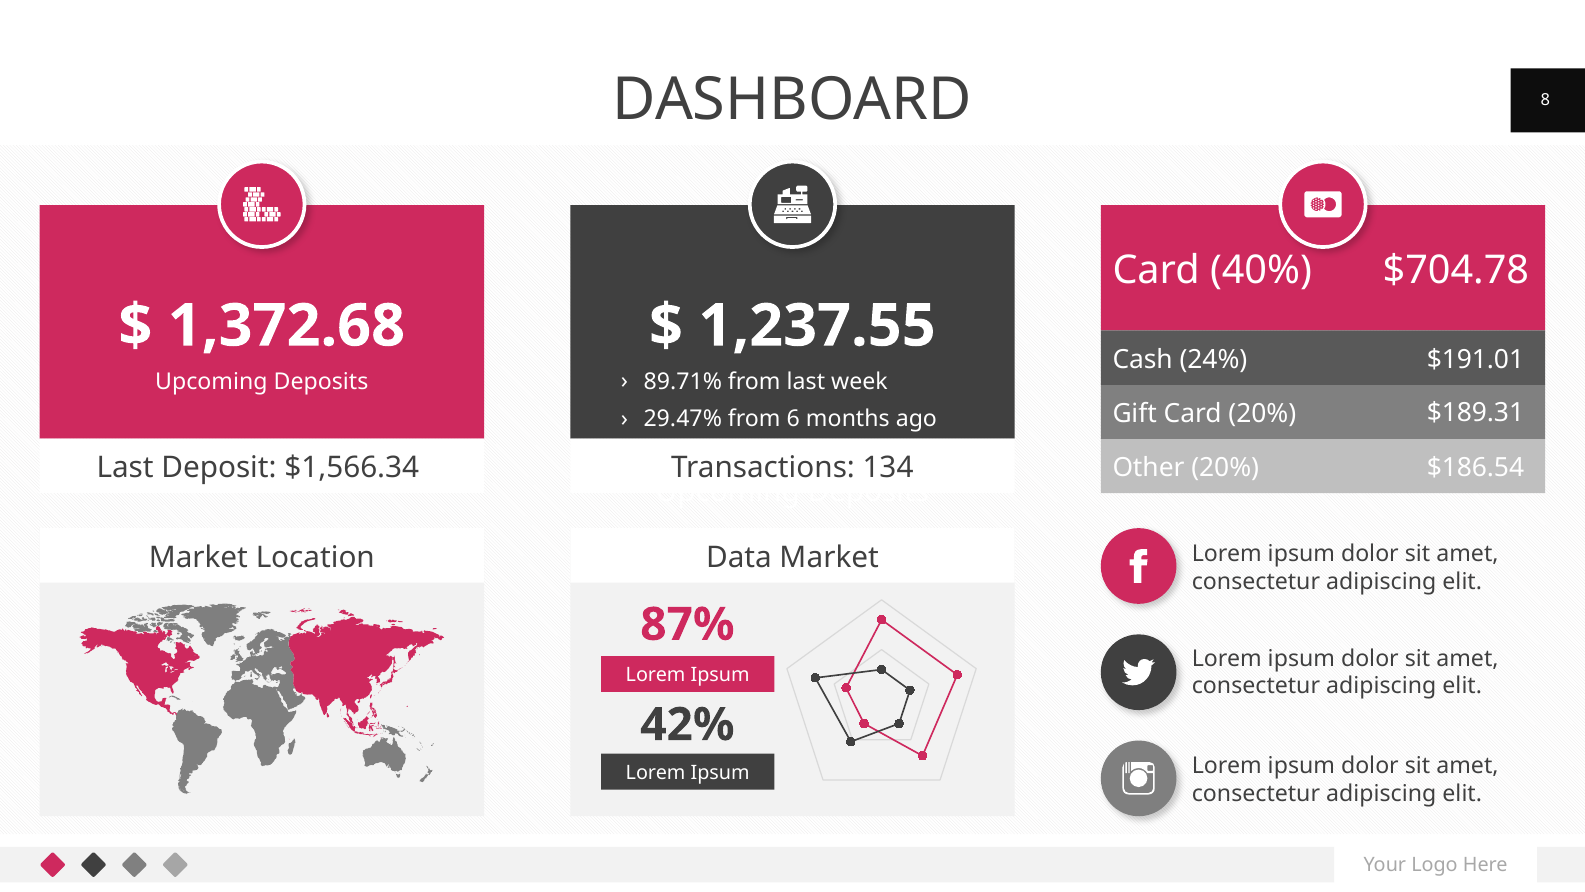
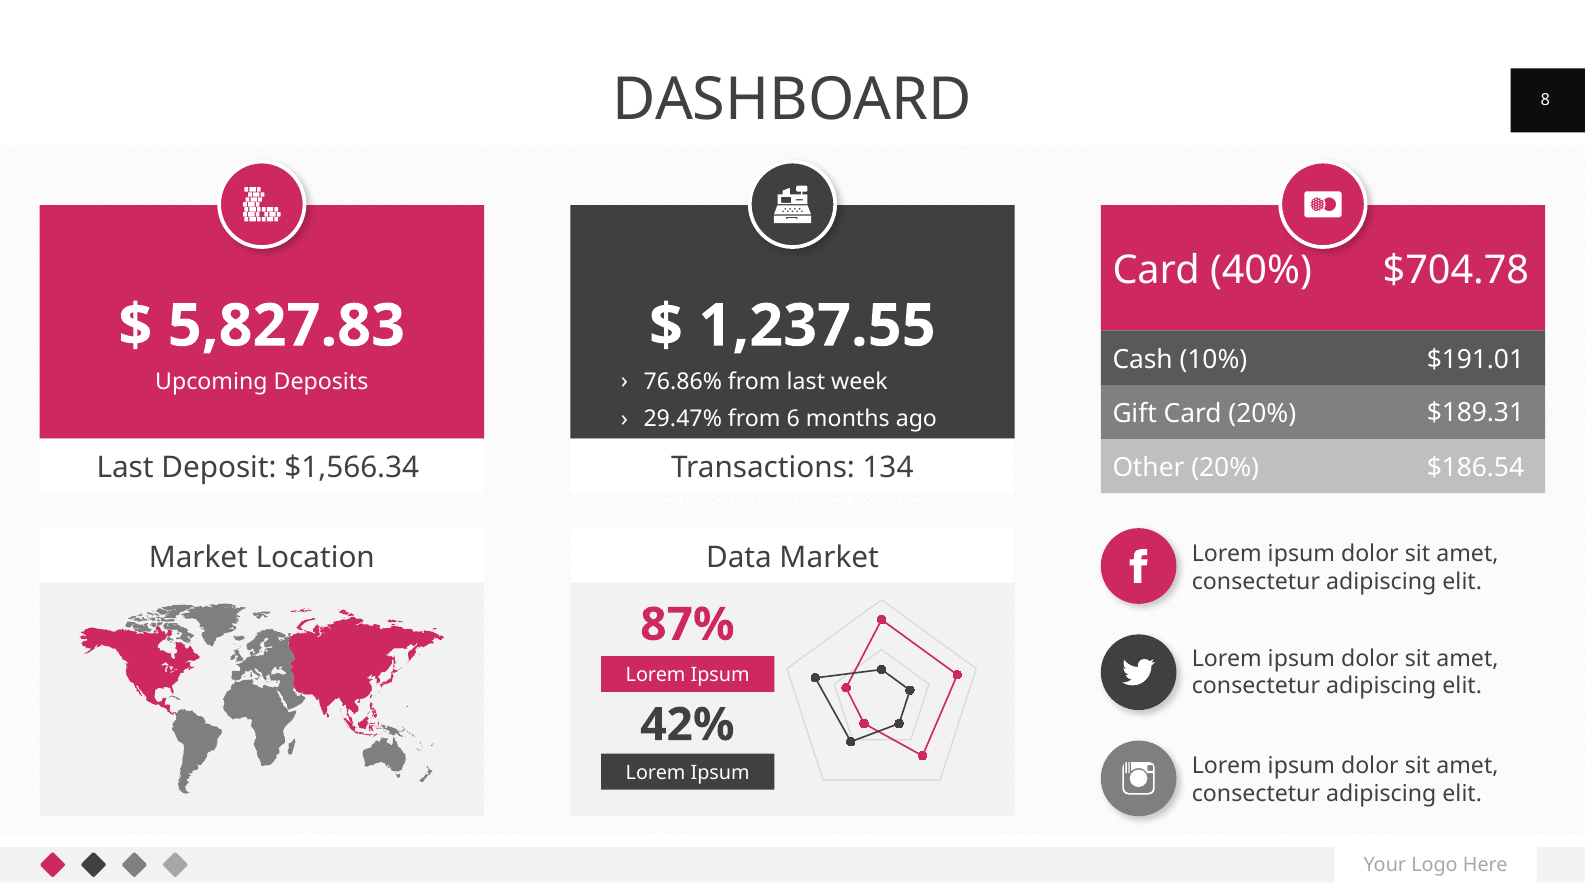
1,372.68: 1,372.68 -> 5,827.83
24%: 24% -> 10%
89.71%: 89.71% -> 76.86%
